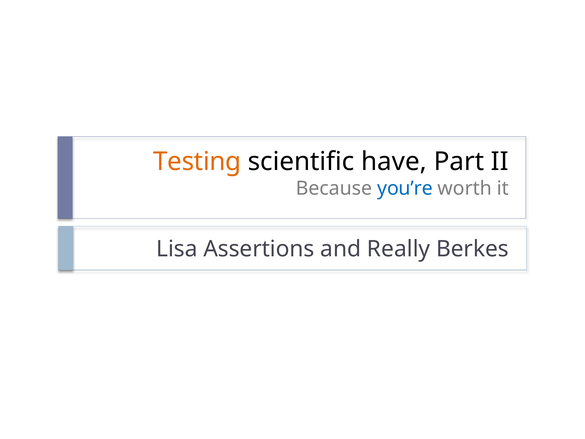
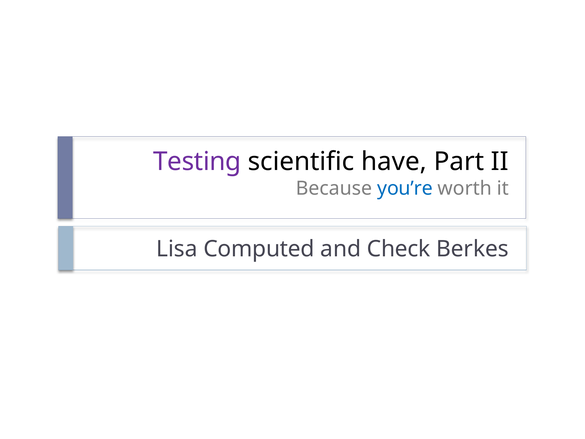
Testing colour: orange -> purple
Assertions: Assertions -> Computed
Really: Really -> Check
